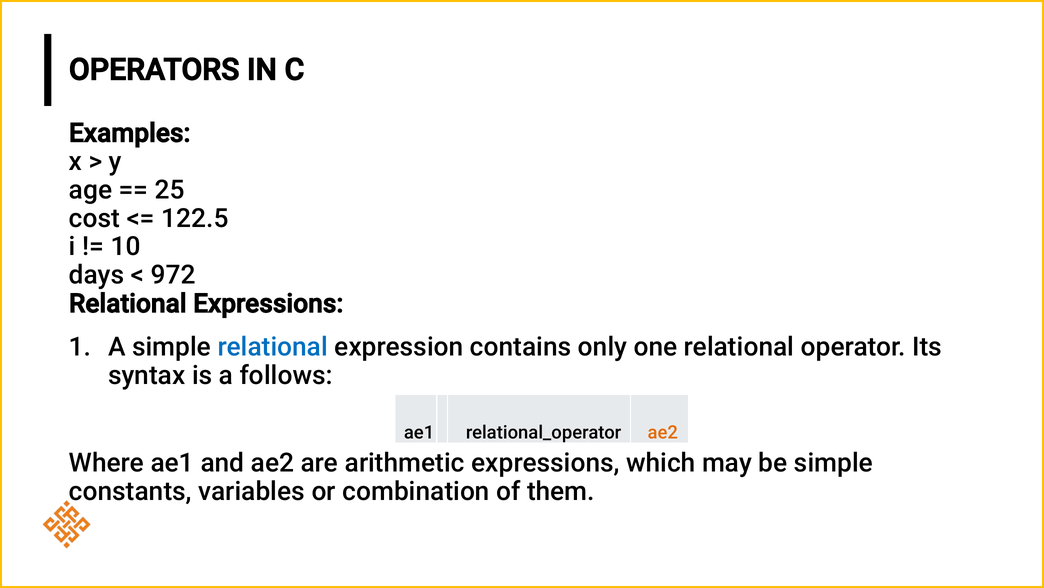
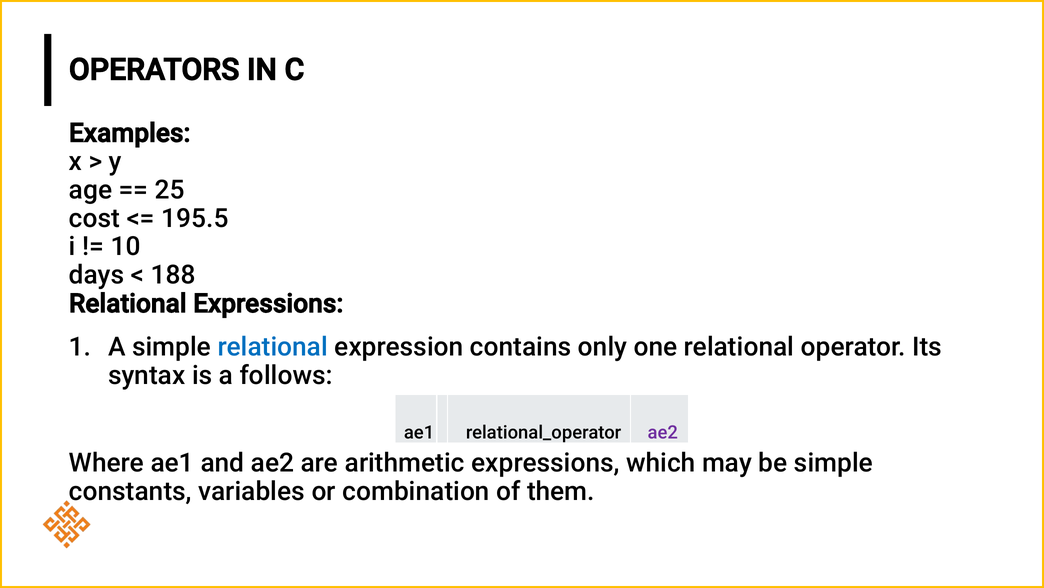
122.5: 122.5 -> 195.5
972: 972 -> 188
ae2 at (663, 432) colour: orange -> purple
